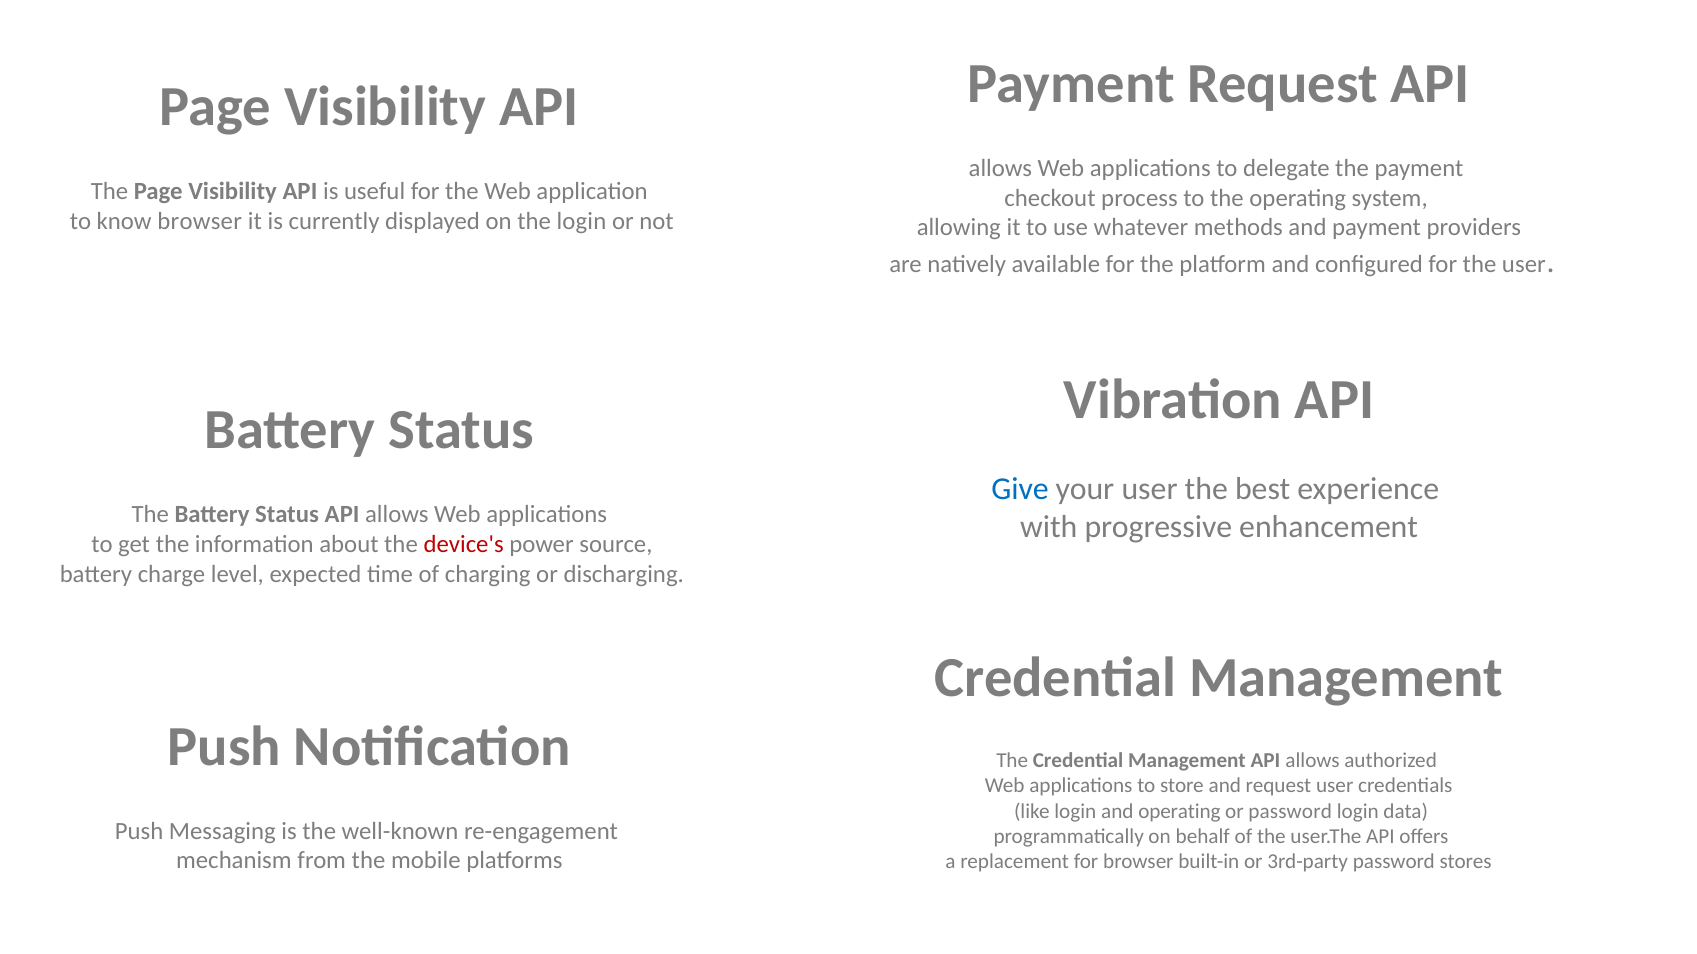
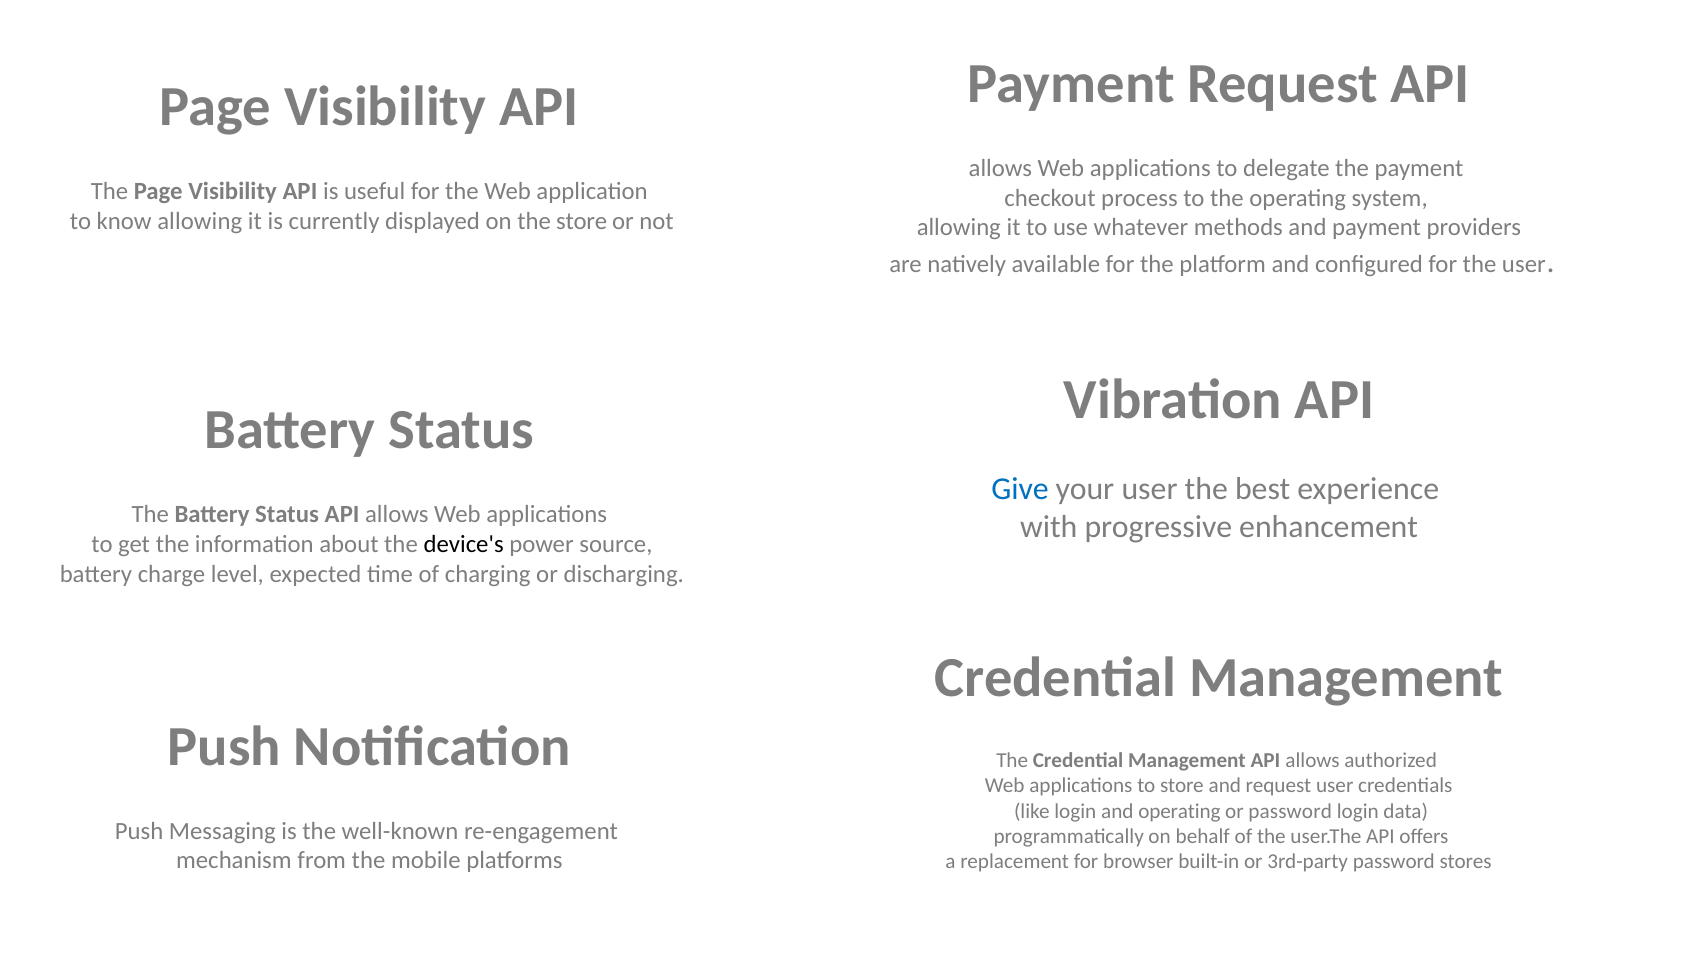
know browser: browser -> allowing
the login: login -> store
device's colour: red -> black
